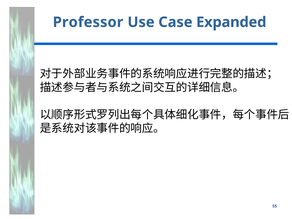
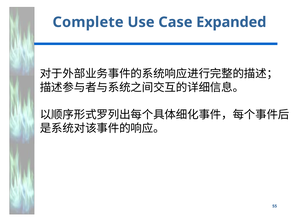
Professor: Professor -> Complete
